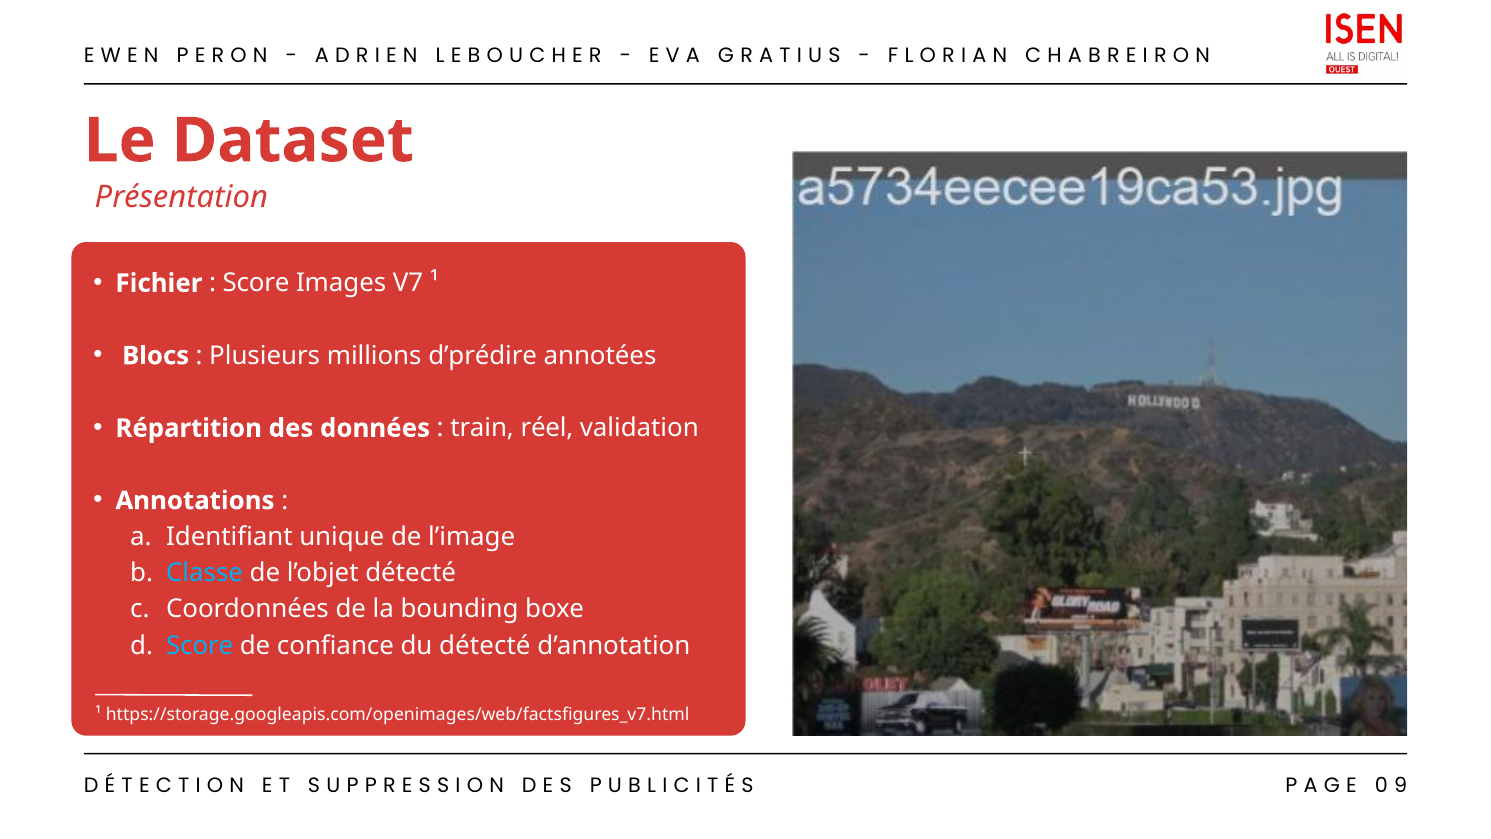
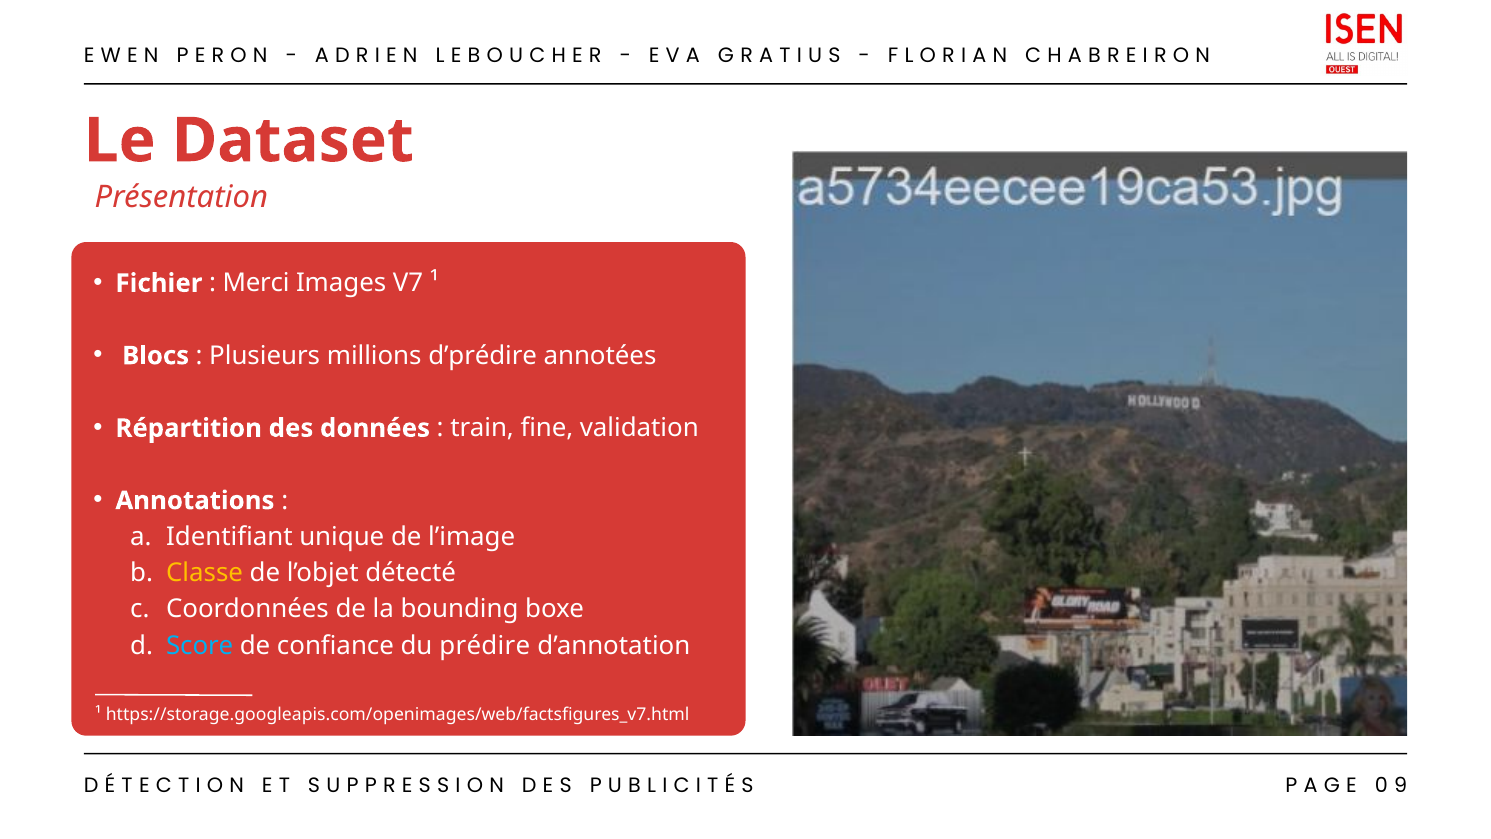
Score at (256, 283): Score -> Merci
réel: réel -> fine
Classe colour: light blue -> yellow
du détecté: détecté -> prédire
